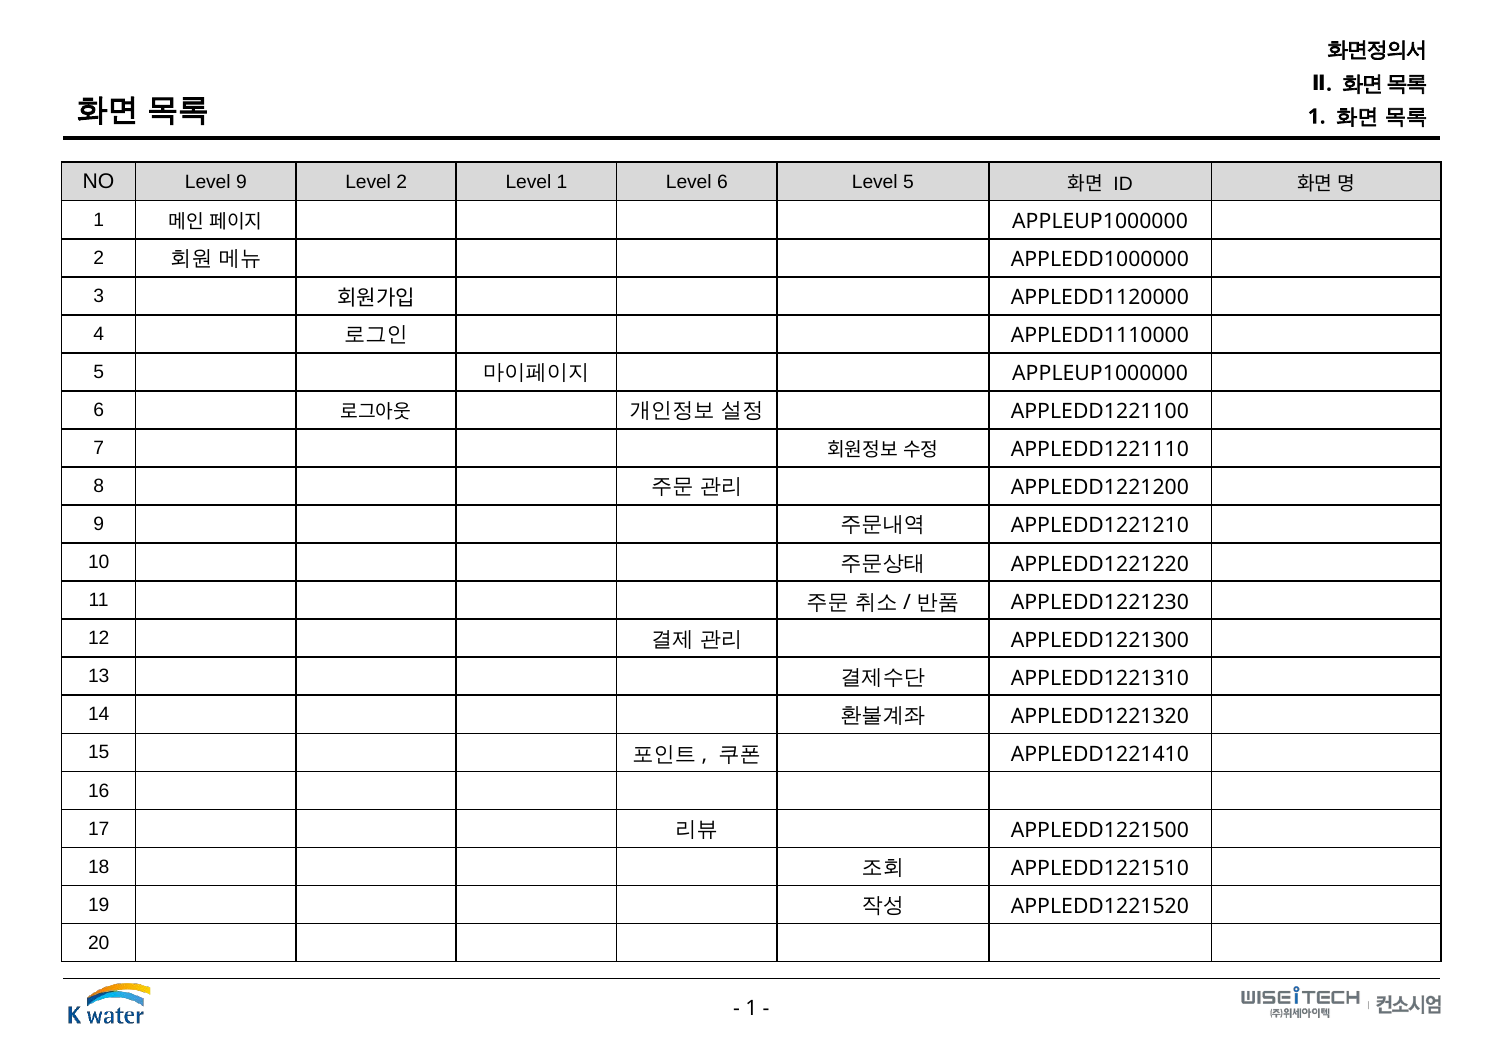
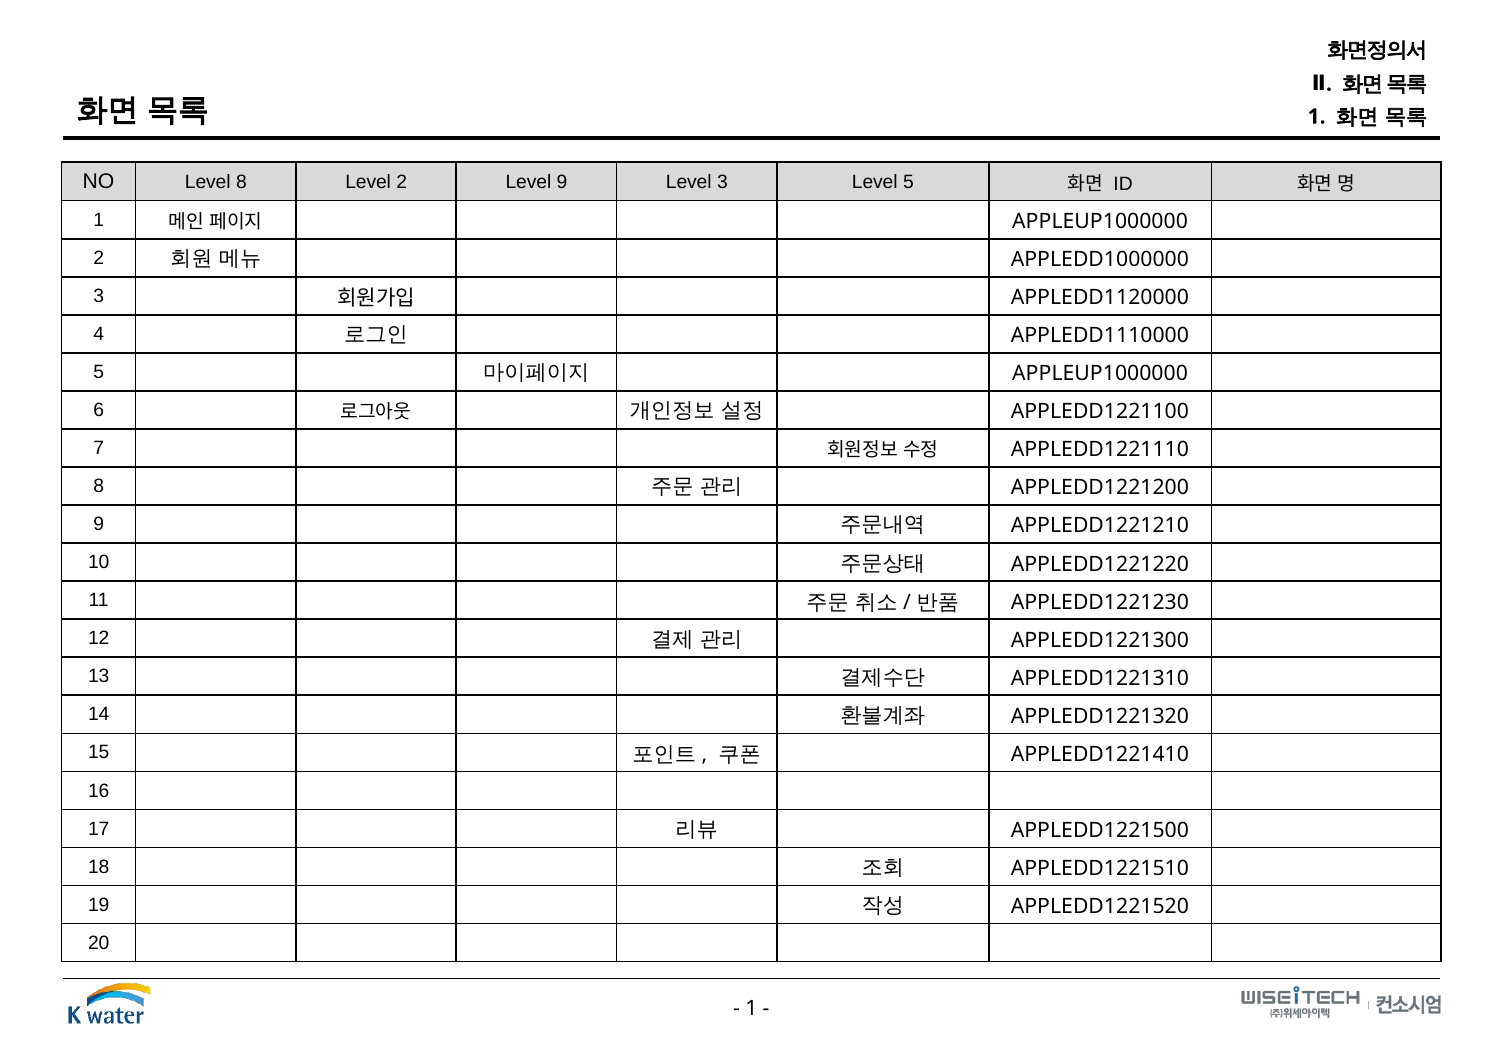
Level 9: 9 -> 8
Level 1: 1 -> 9
Level 6: 6 -> 3
